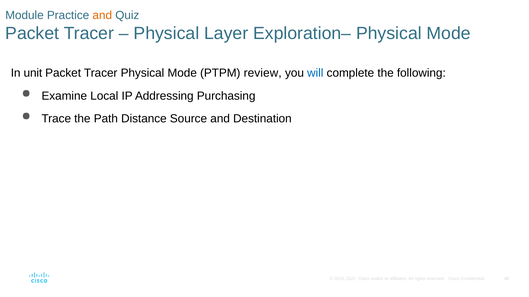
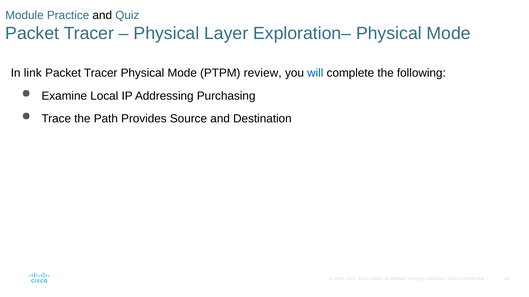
and at (102, 15) colour: orange -> black
unit: unit -> link
Distance: Distance -> Provides
